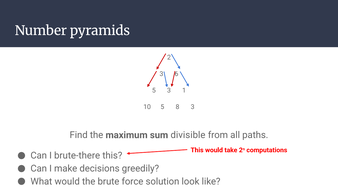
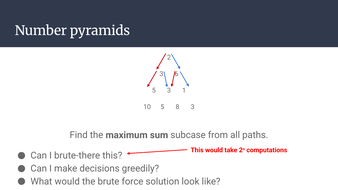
divisible: divisible -> subcase
